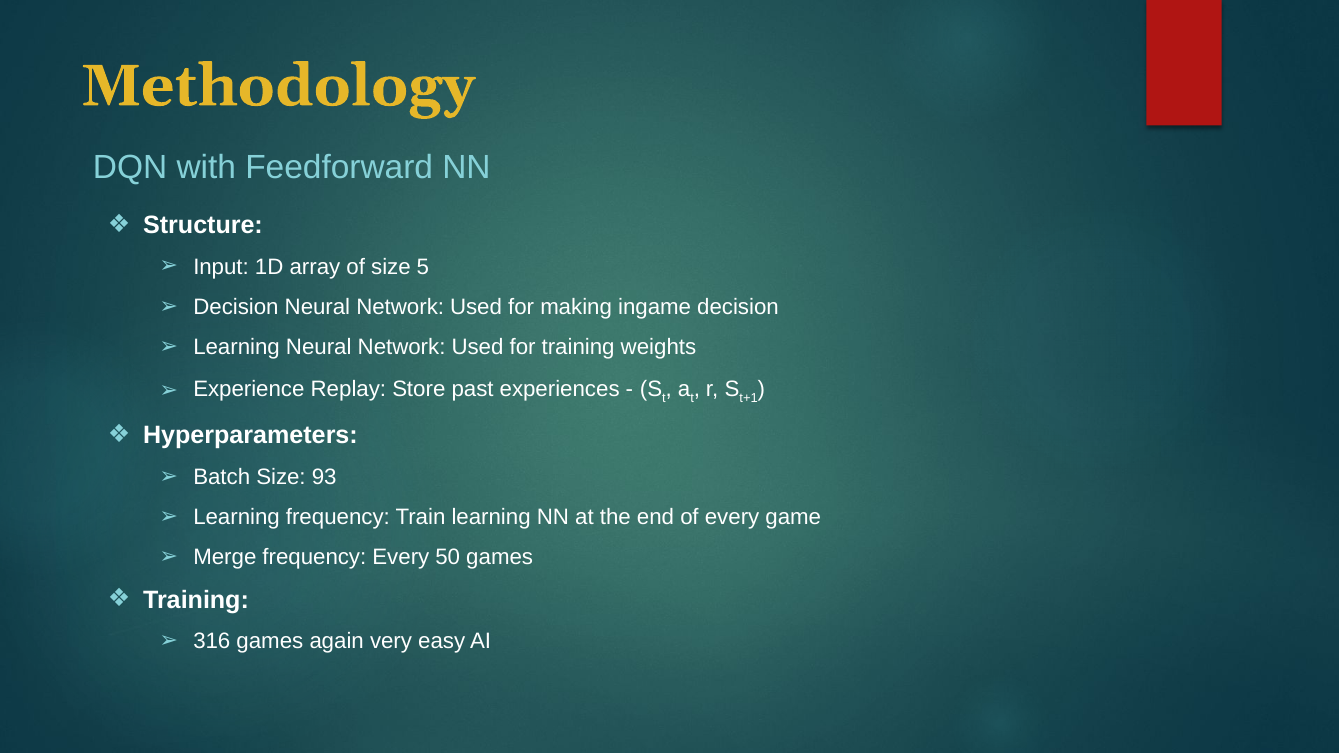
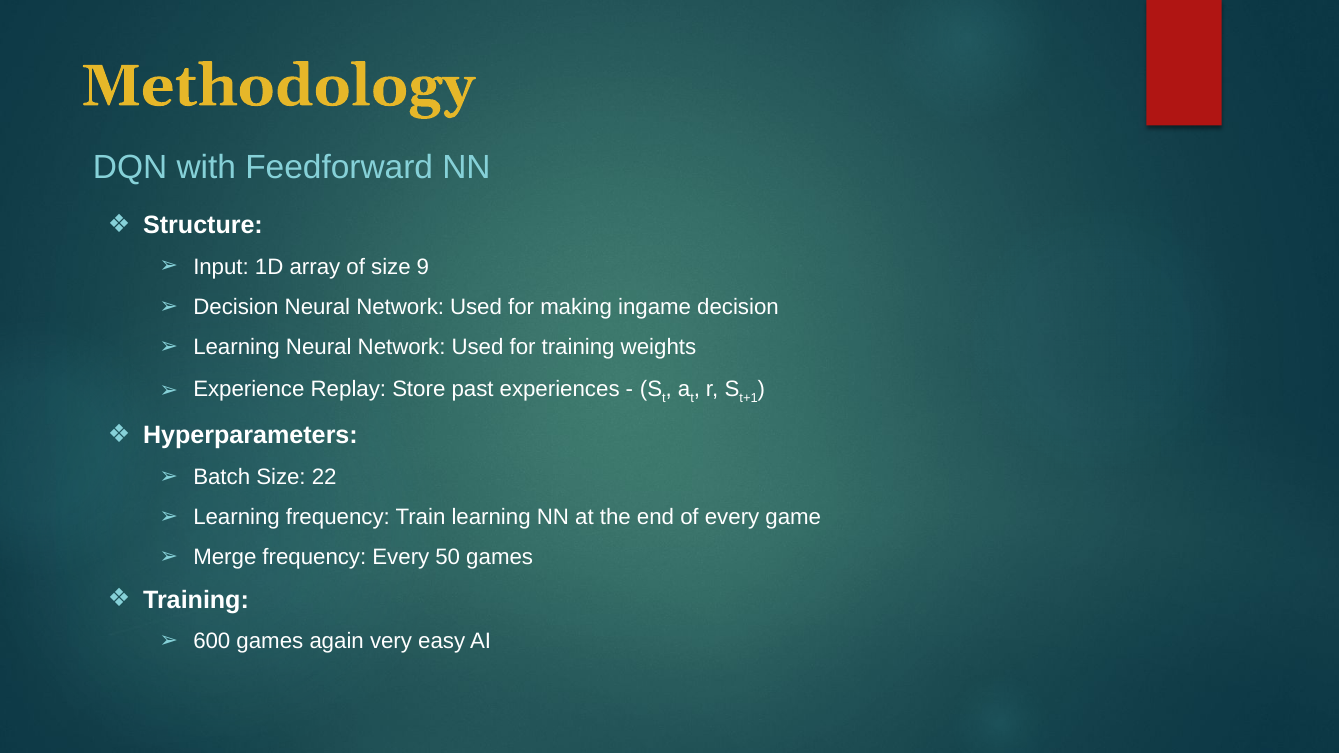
5: 5 -> 9
93: 93 -> 22
316: 316 -> 600
